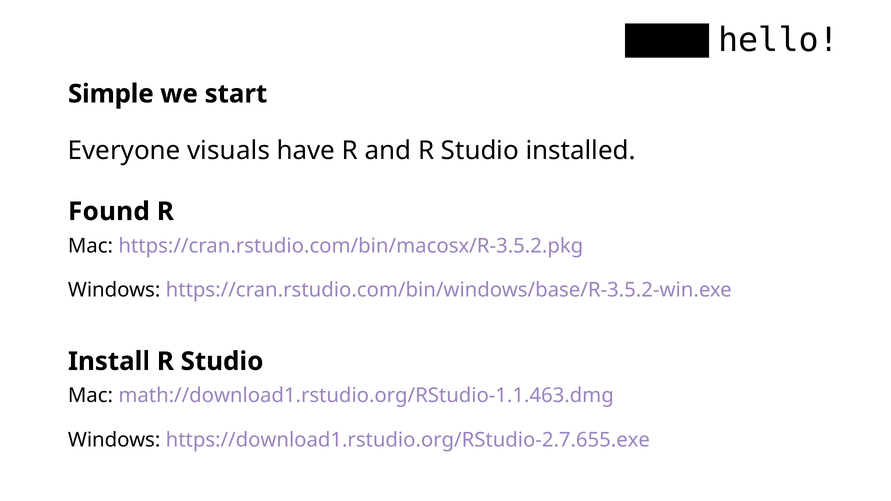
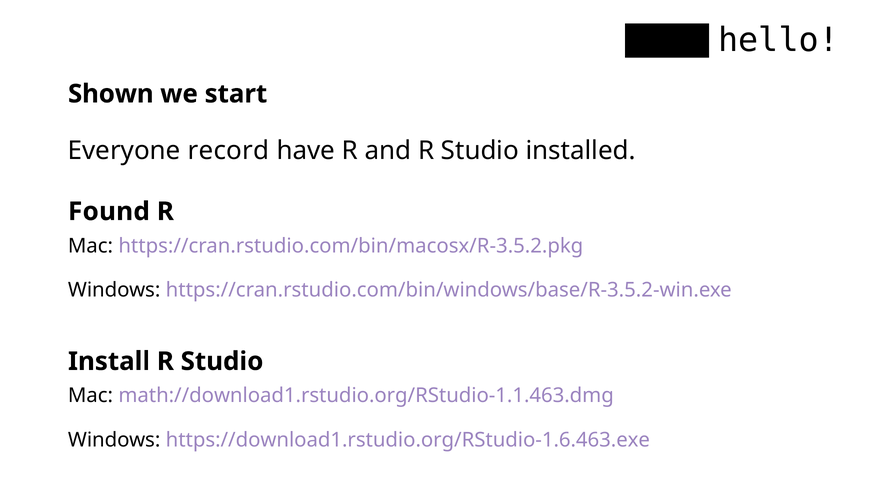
Simple: Simple -> Shown
visuals: visuals -> record
https://download1.rstudio.org/RStudio-2.7.655.exe: https://download1.rstudio.org/RStudio-2.7.655.exe -> https://download1.rstudio.org/RStudio-1.6.463.exe
